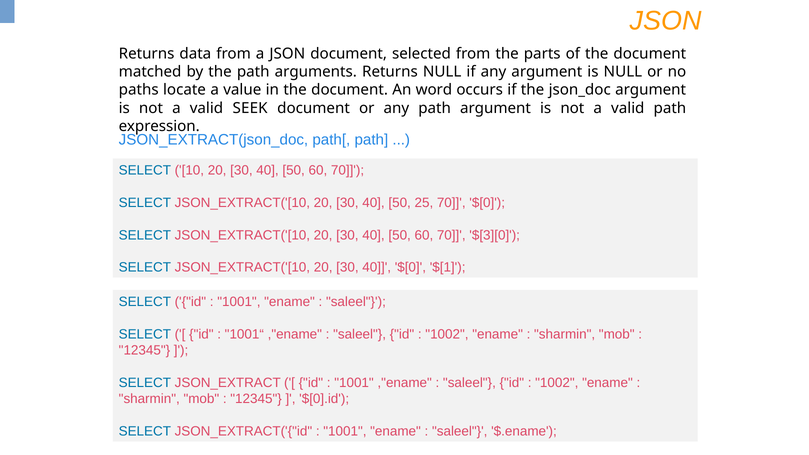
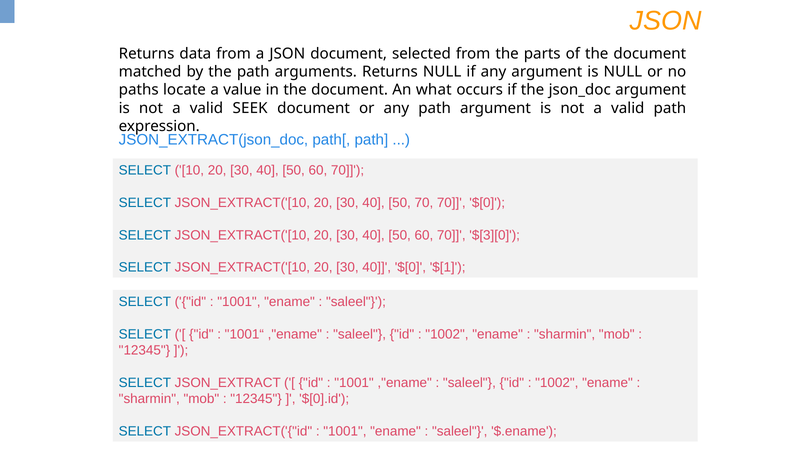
word: word -> what
50 25: 25 -> 70
